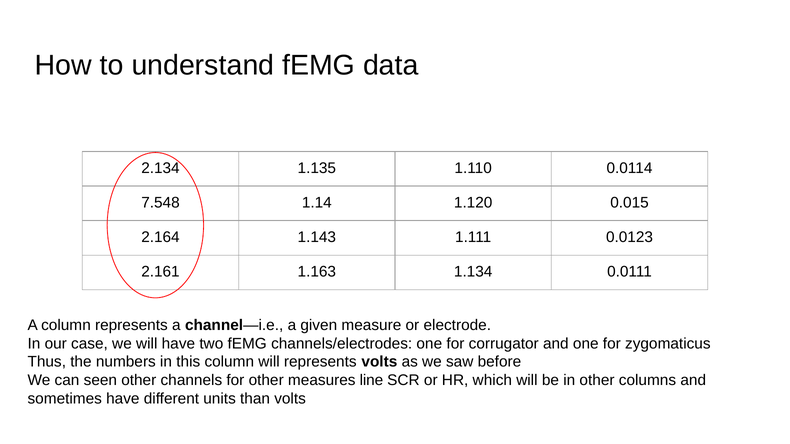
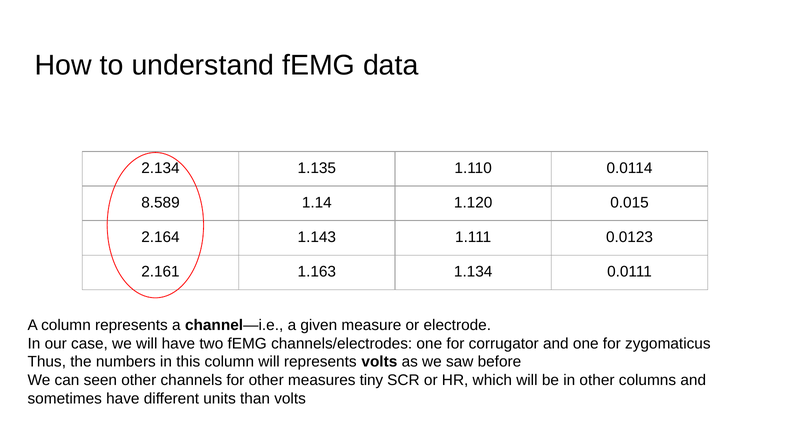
7.548: 7.548 -> 8.589
line: line -> tiny
